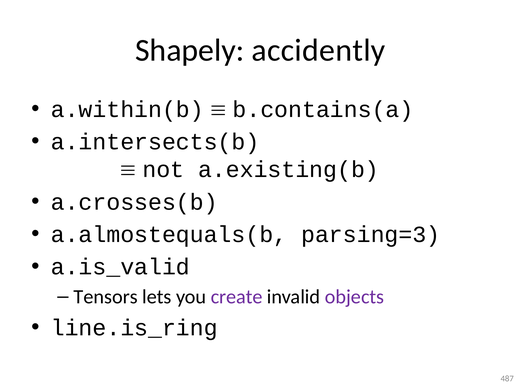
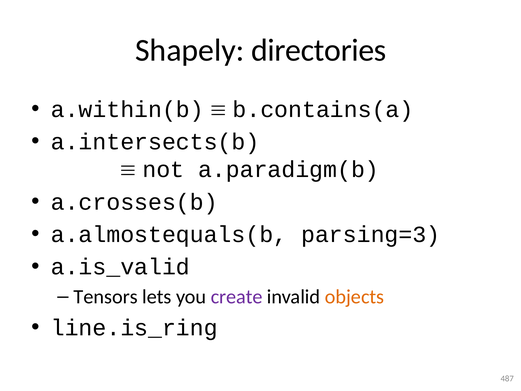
accidently: accidently -> directories
a.existing(b: a.existing(b -> a.paradigm(b
objects colour: purple -> orange
